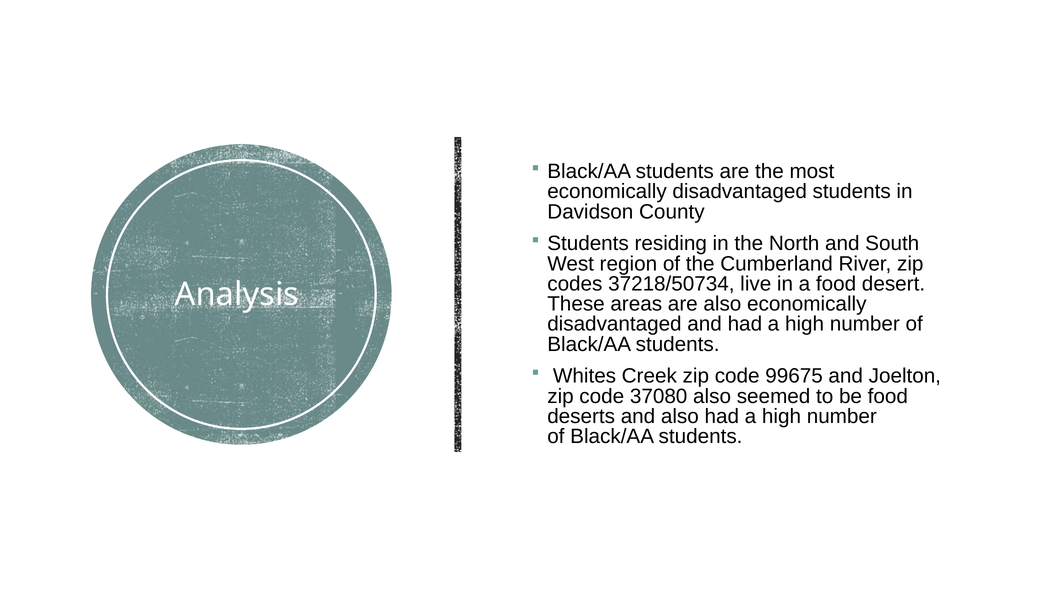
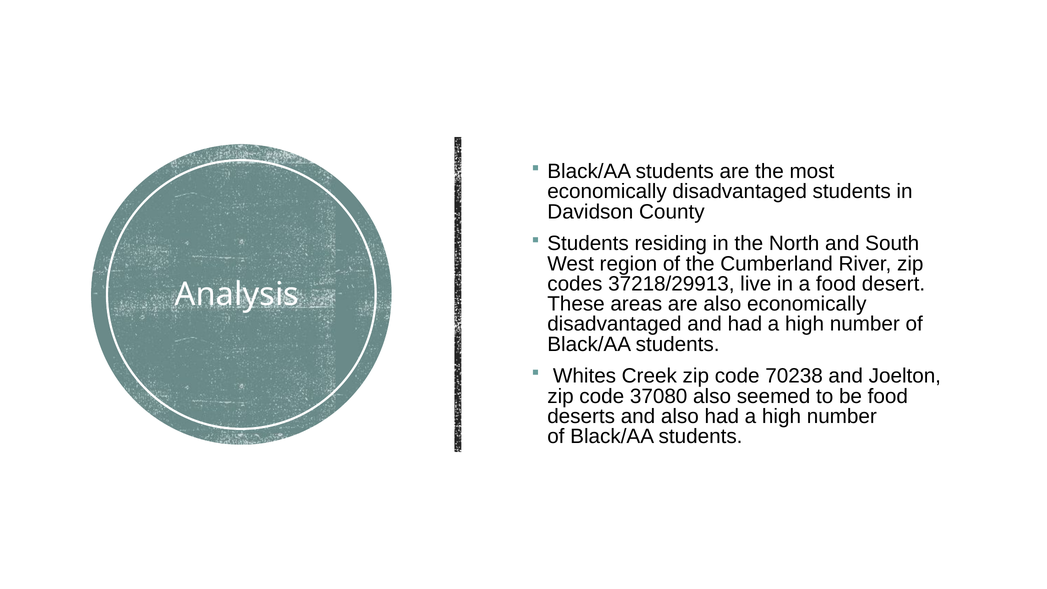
37218/50734: 37218/50734 -> 37218/29913
99675: 99675 -> 70238
